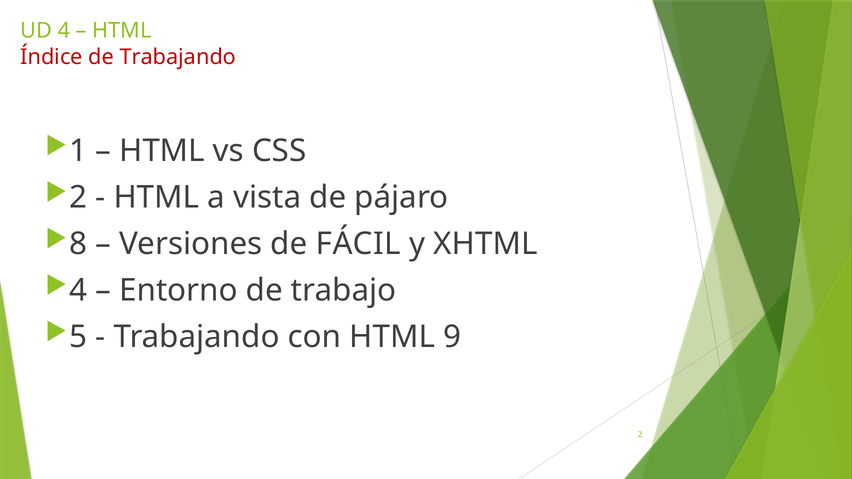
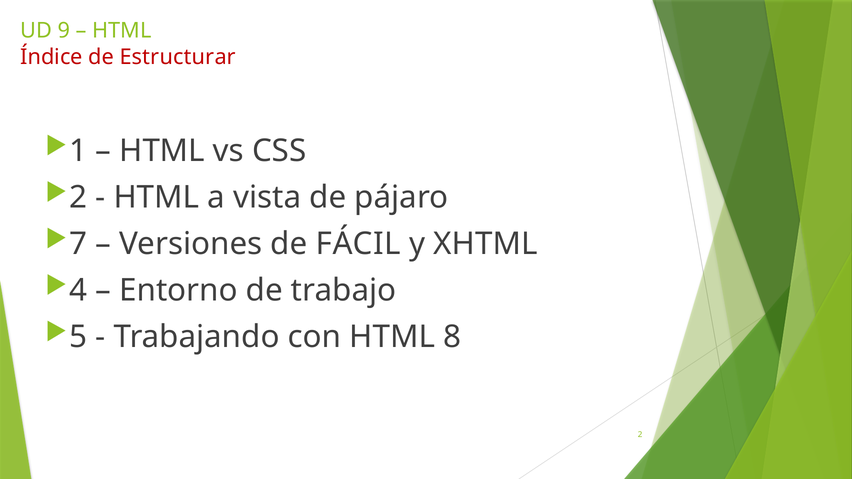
UD 4: 4 -> 9
de Trabajando: Trabajando -> Estructurar
8: 8 -> 7
9: 9 -> 8
